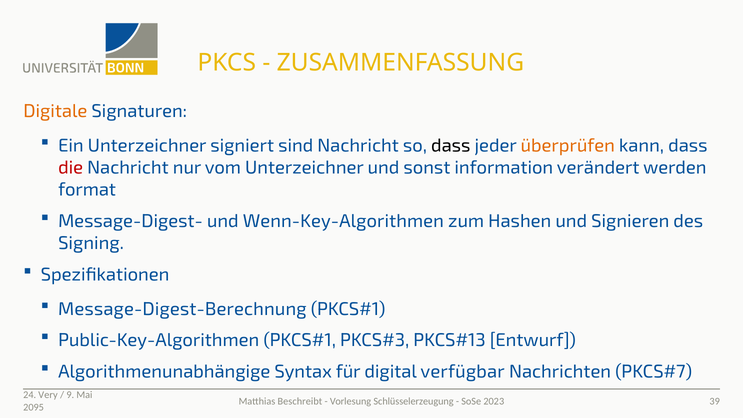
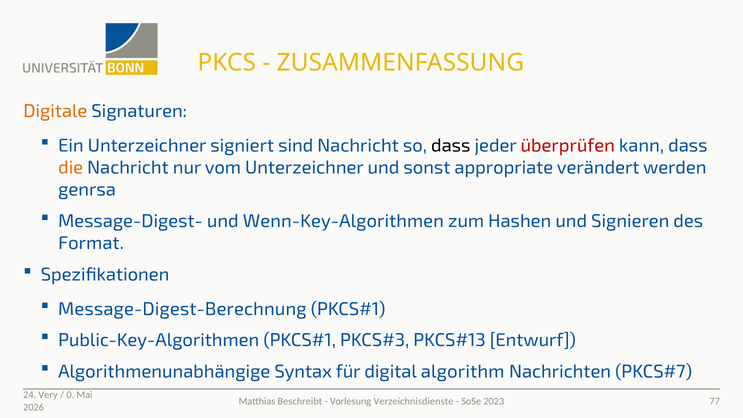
überprüfen colour: orange -> red
die colour: red -> orange
information: information -> appropriate
format: format -> genrsa
Signing: Signing -> Format
verfügbar: verfügbar -> algorithm
9: 9 -> 0
Schlüsselerzeugung: Schlüsselerzeugung -> Verzeichnisdienste
39: 39 -> 77
2095: 2095 -> 2026
